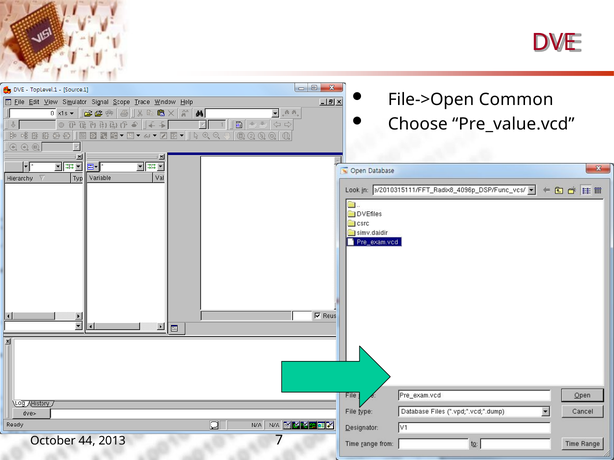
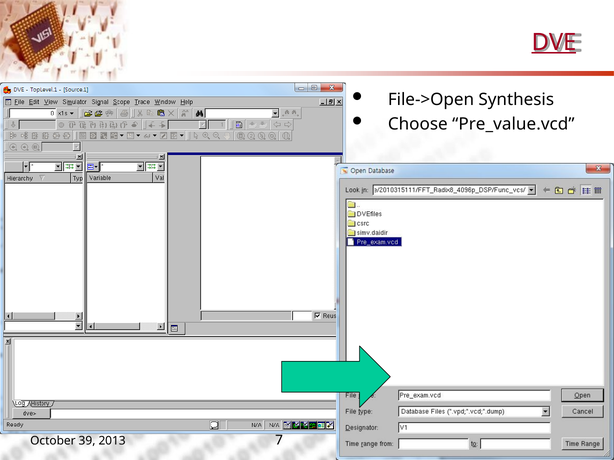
DVE underline: none -> present
Common: Common -> Synthesis
44: 44 -> 39
